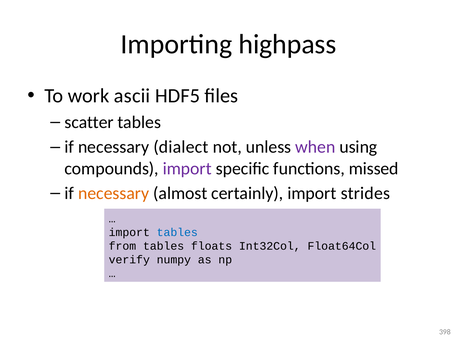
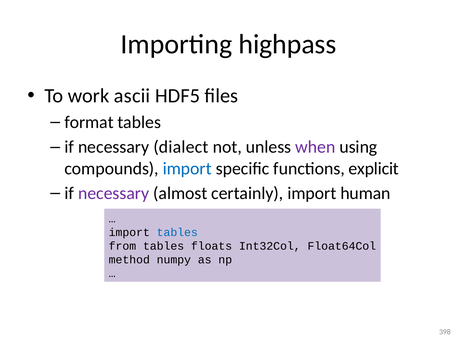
scatter: scatter -> format
import at (187, 168) colour: purple -> blue
missed: missed -> explicit
necessary at (114, 193) colour: orange -> purple
strides: strides -> human
verify: verify -> method
